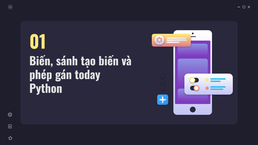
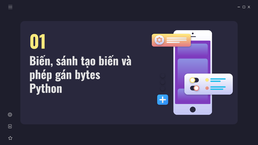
today: today -> bytes
